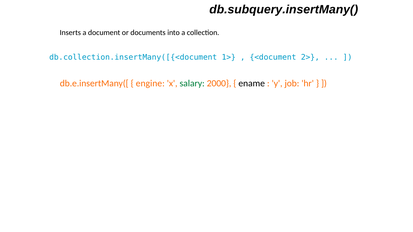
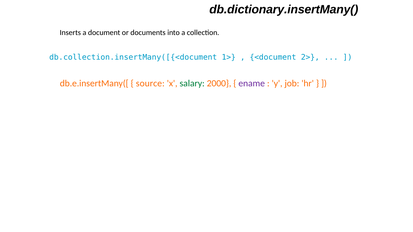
db.subquery.insertMany(: db.subquery.insertMany( -> db.dictionary.insertMany(
engine: engine -> source
ename colour: black -> purple
